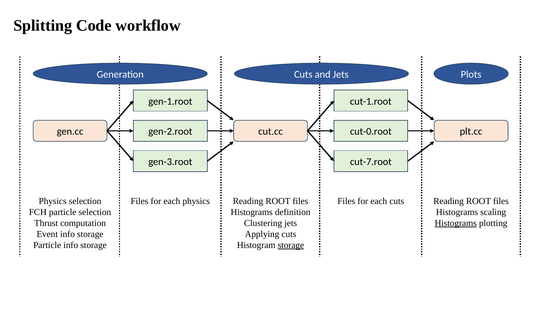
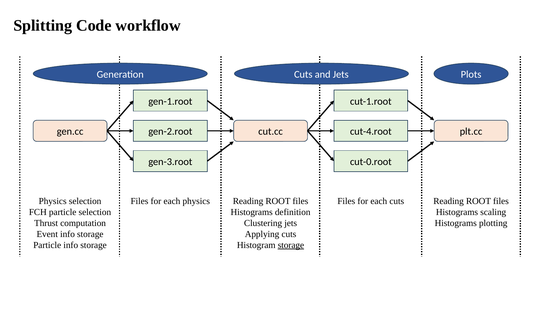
cut-0.root: cut-0.root -> cut-4.root
cut-7.root: cut-7.root -> cut-0.root
Histograms at (456, 223) underline: present -> none
